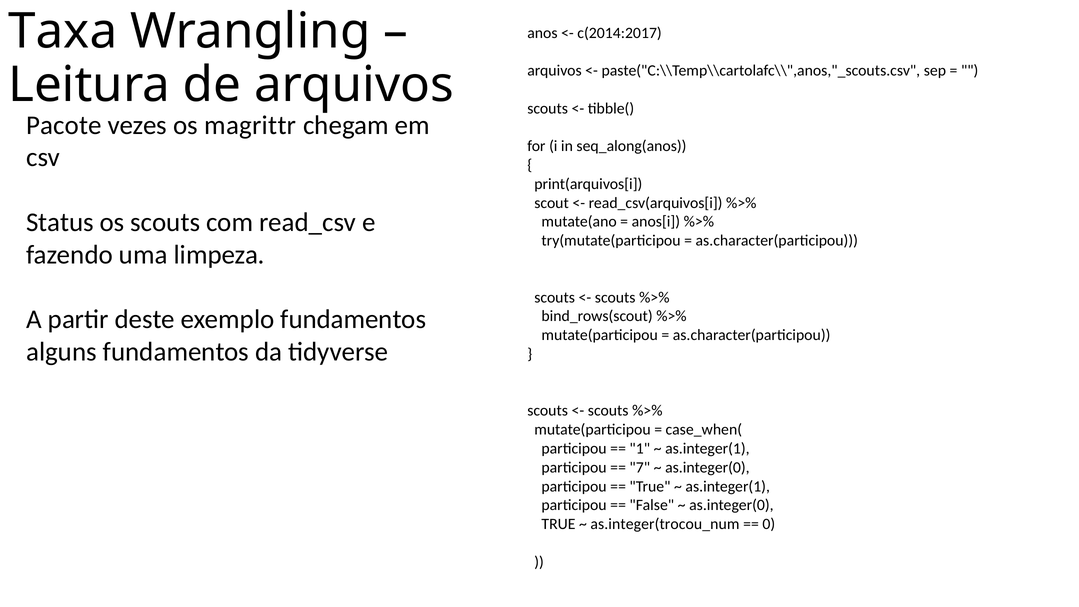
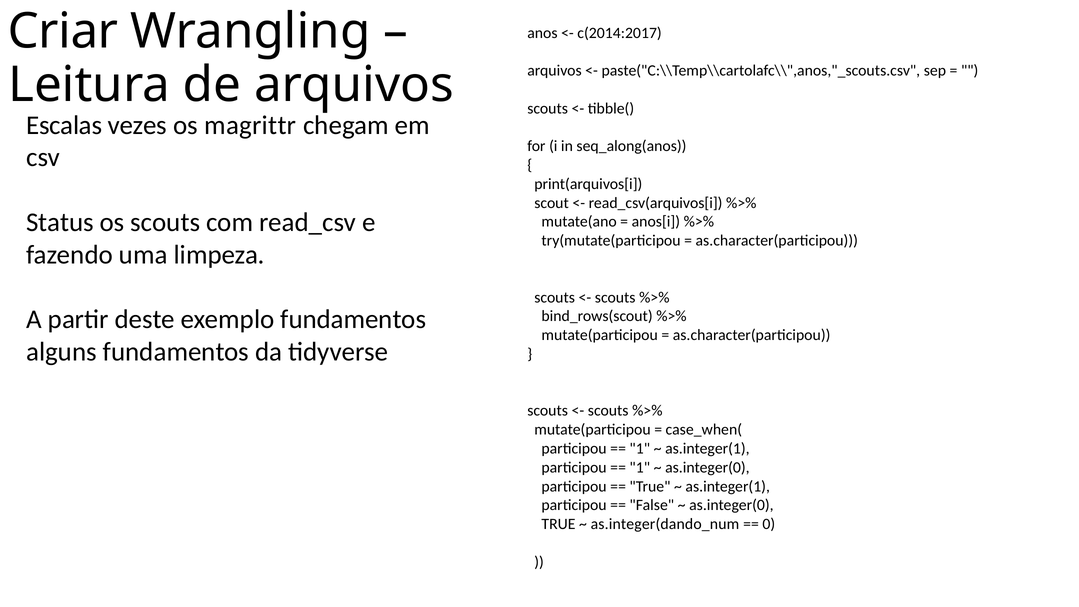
Taxa: Taxa -> Criar
Pacote: Pacote -> Escalas
7 at (640, 467): 7 -> 1
as.integer(trocou_num: as.integer(trocou_num -> as.integer(dando_num
